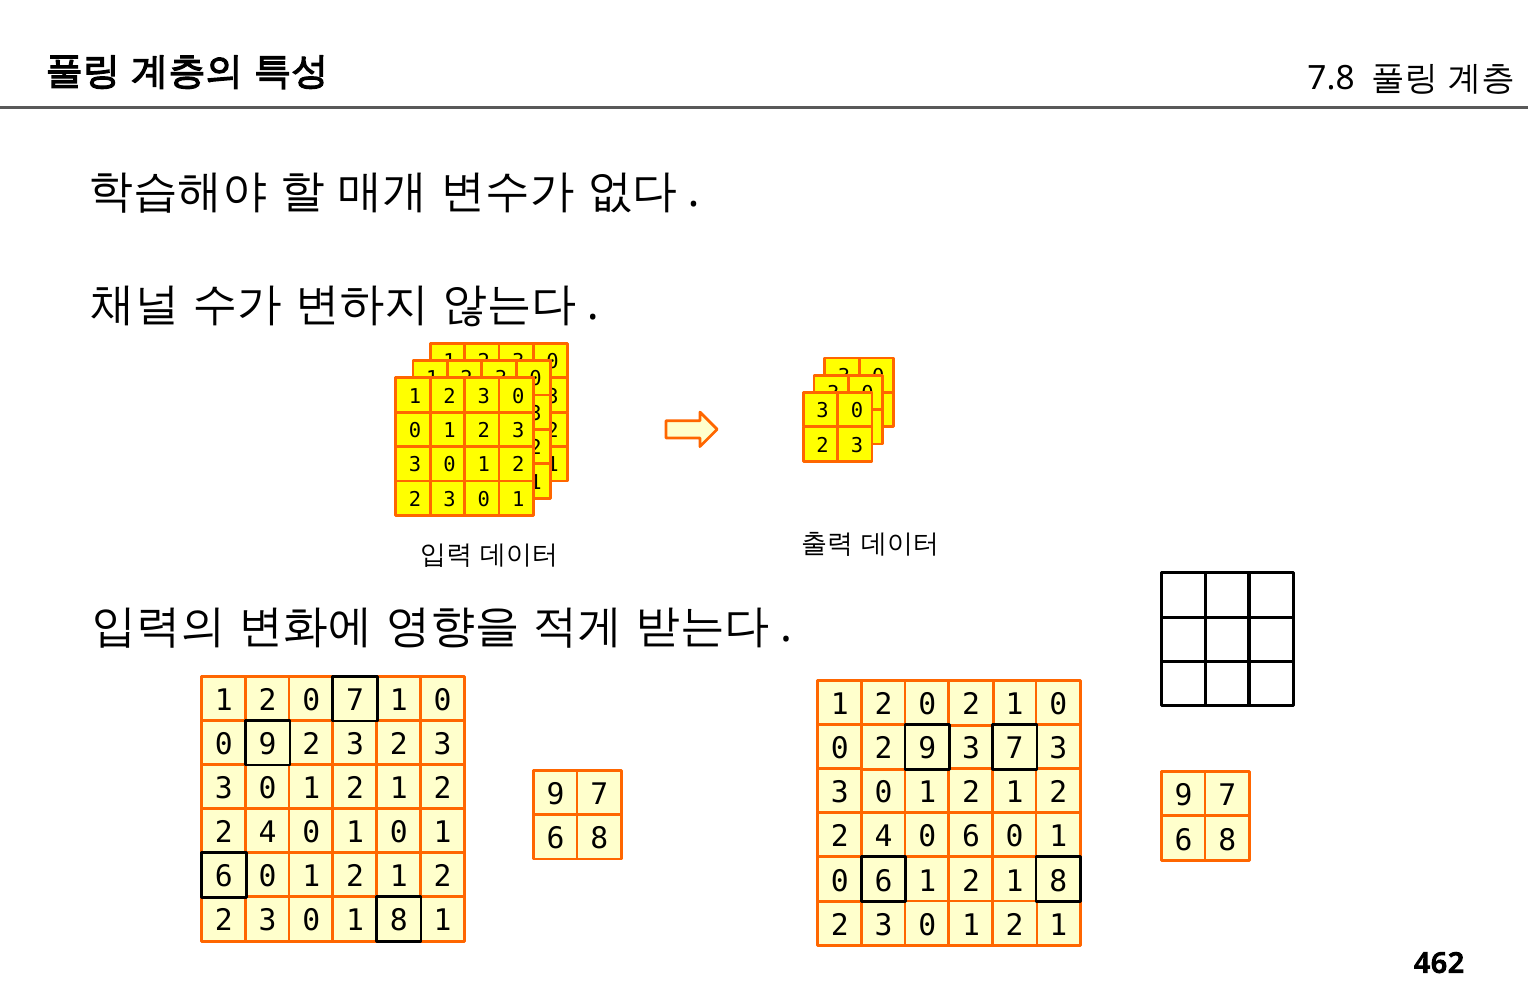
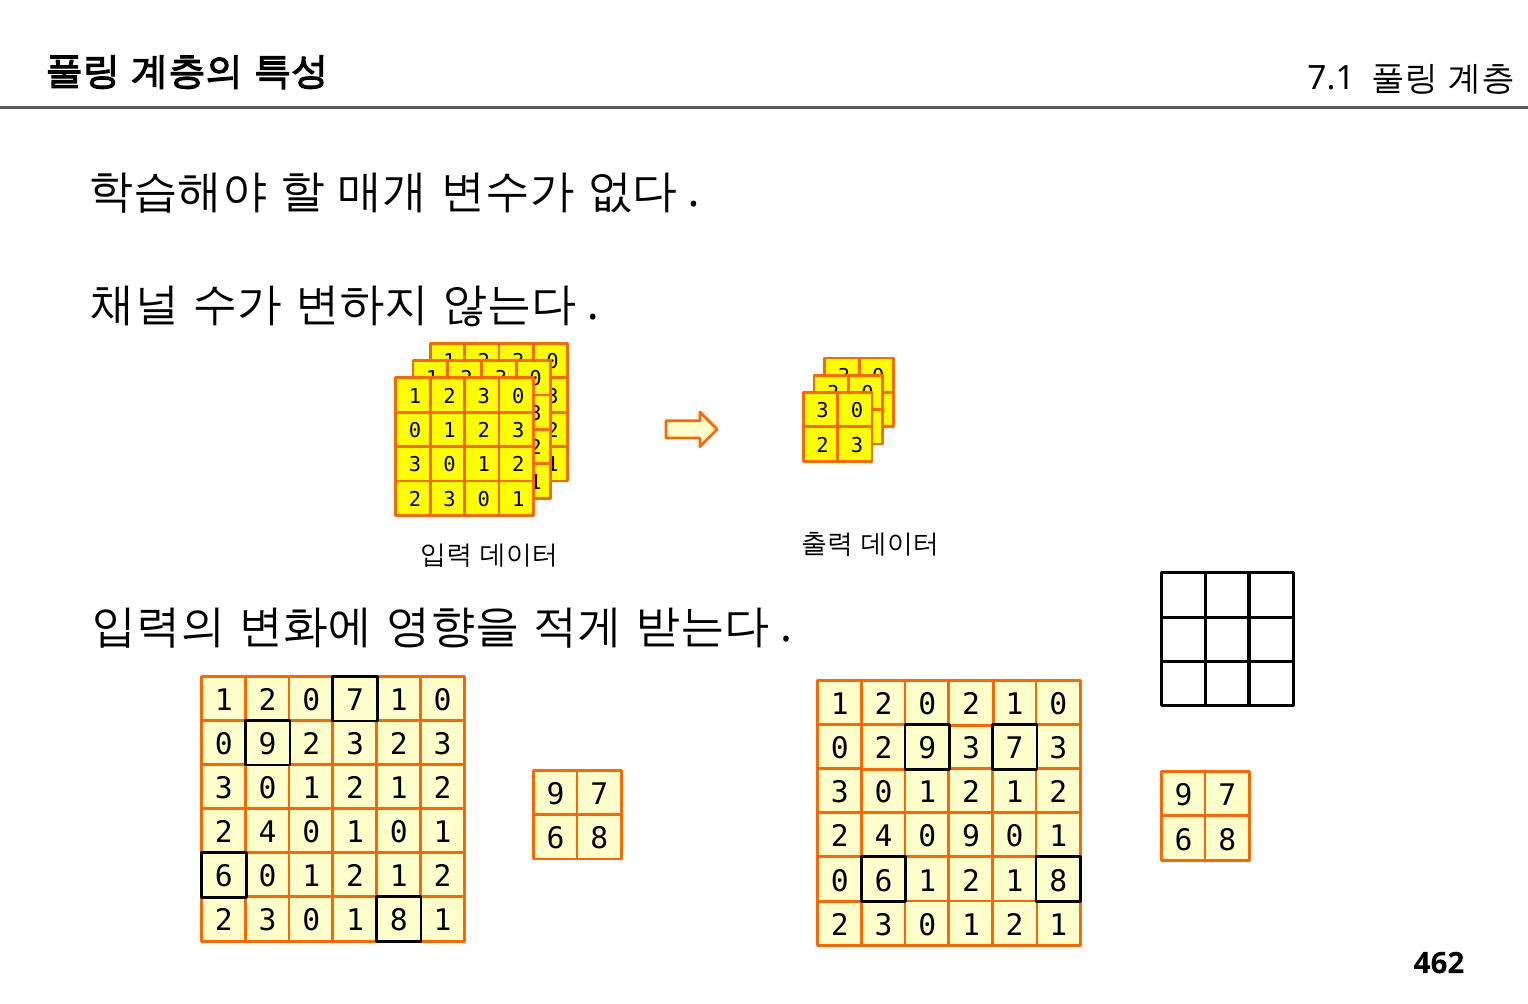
7.8: 7.8 -> 7.1
0 6: 6 -> 9
